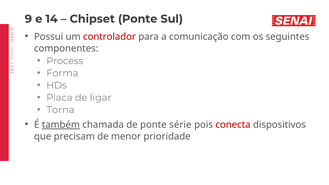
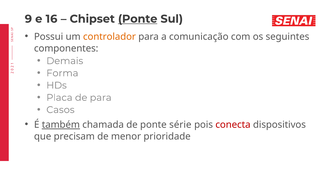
14: 14 -> 16
Ponte at (138, 19) underline: none -> present
controlador colour: red -> orange
Process: Process -> Demais
de ligar: ligar -> para
Torna: Torna -> Casos
